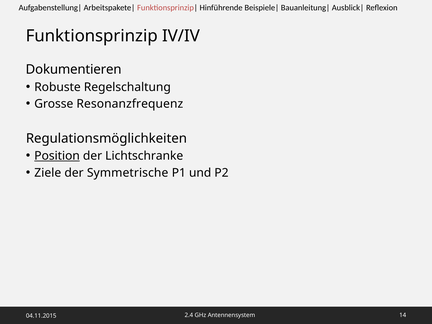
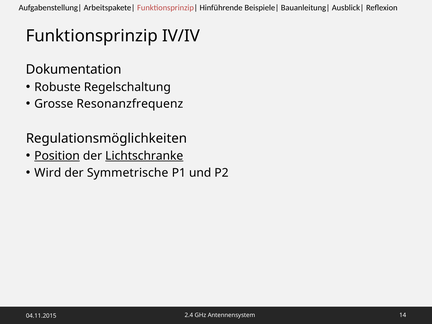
Dokumentieren: Dokumentieren -> Dokumentation
Lichtschranke underline: none -> present
Ziele: Ziele -> Wird
